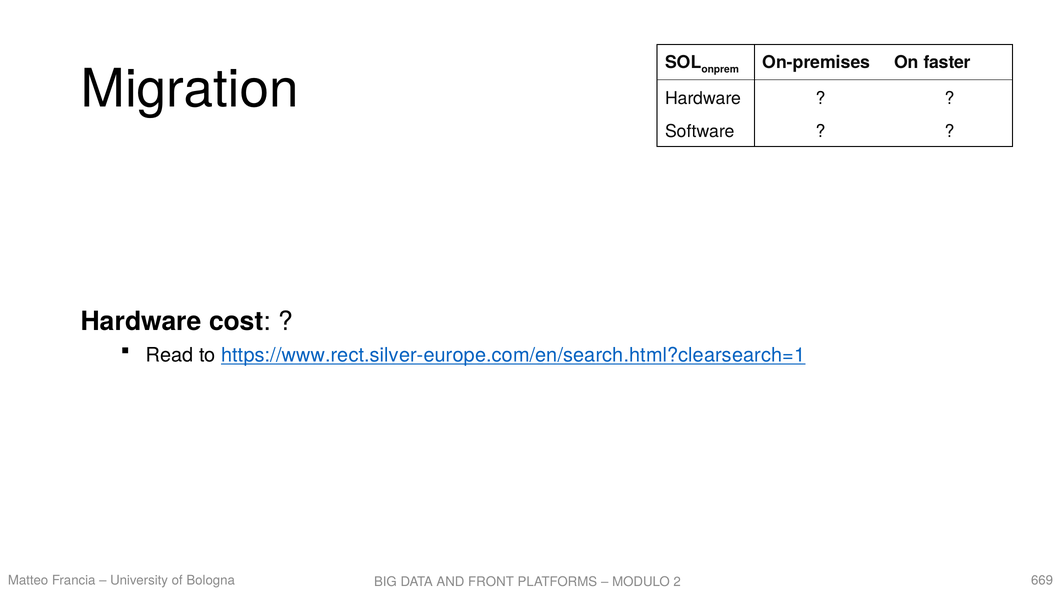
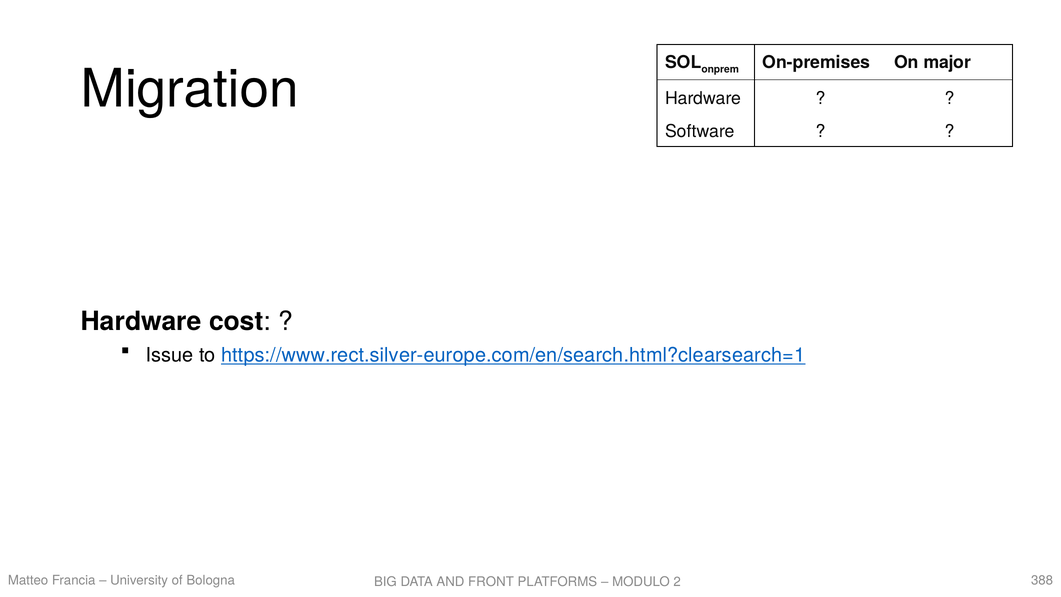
faster: faster -> major
Read: Read -> Issue
669: 669 -> 388
